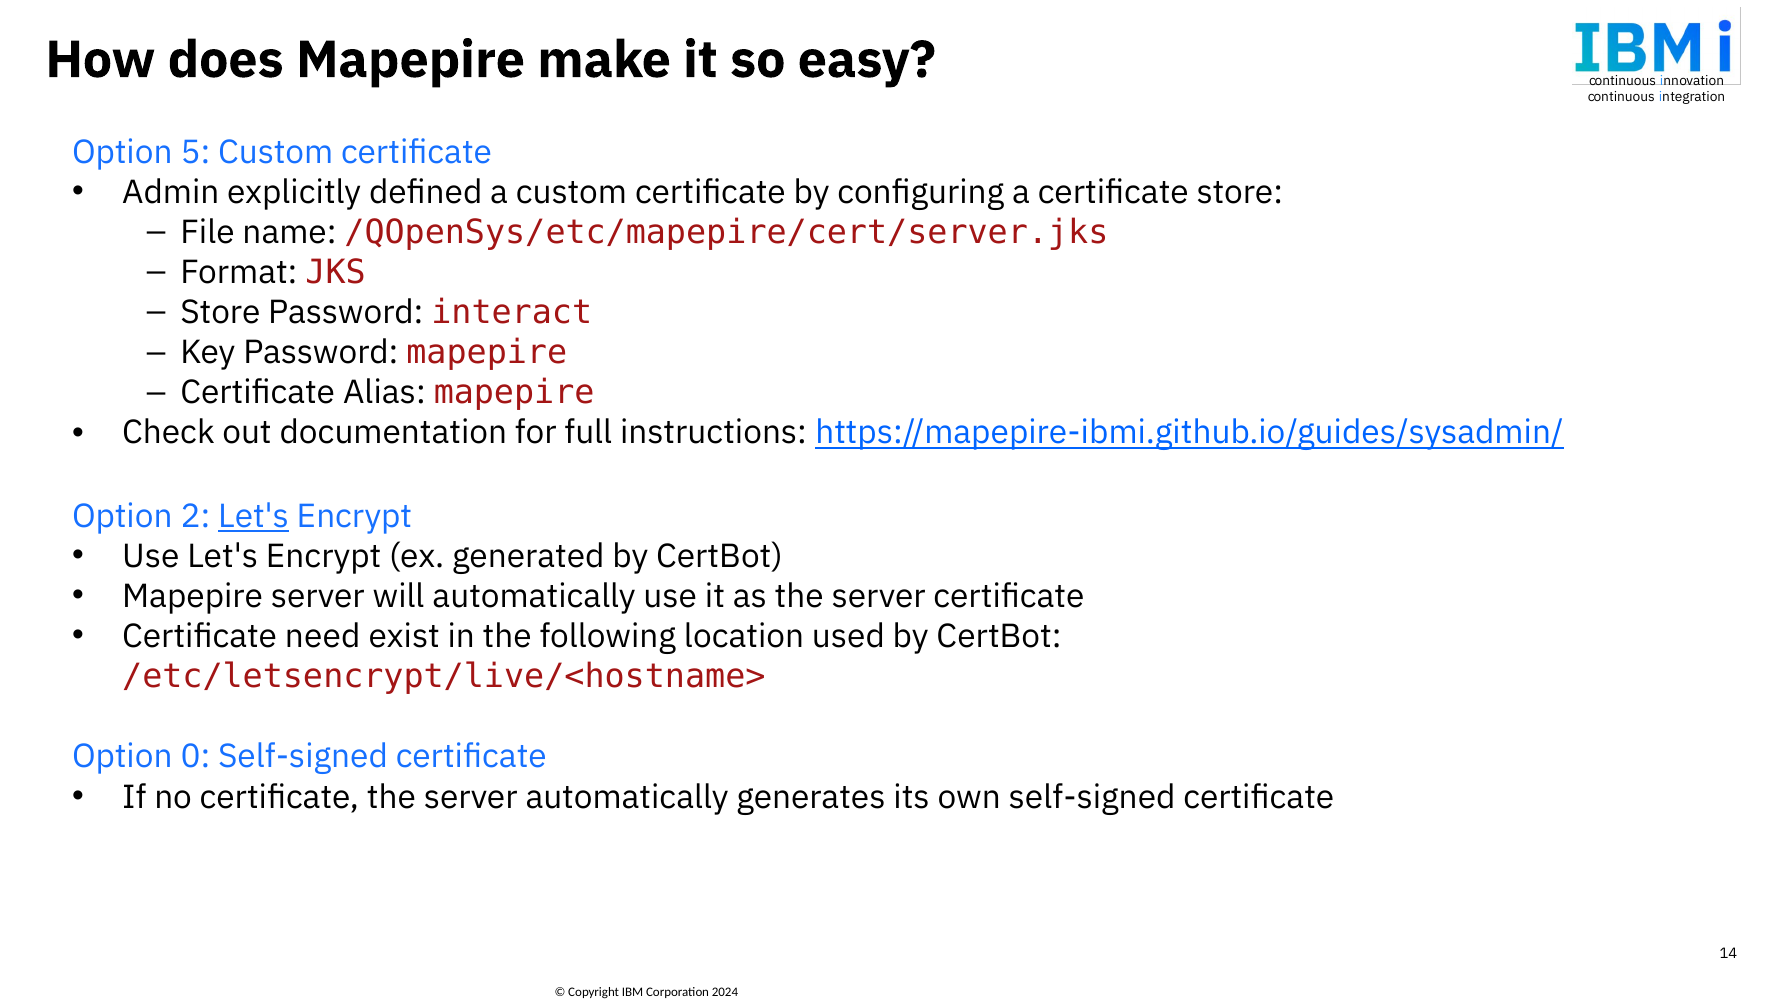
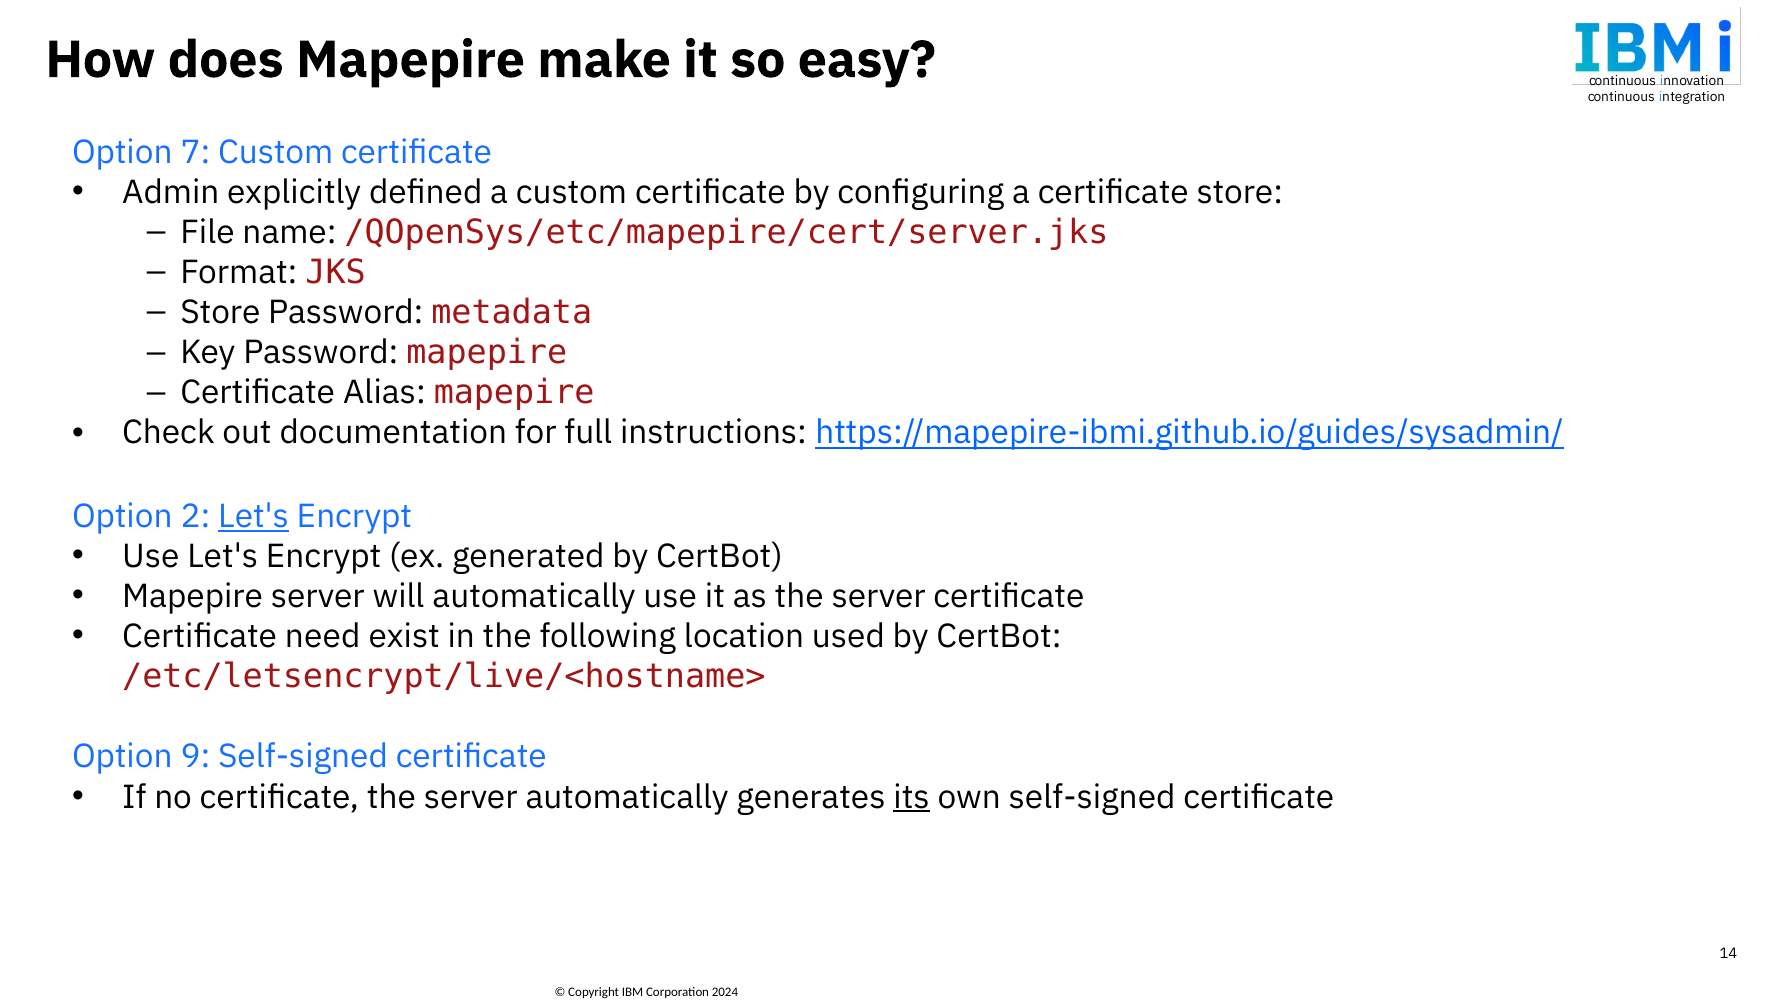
5: 5 -> 7
interact: interact -> metadata
0: 0 -> 9
its underline: none -> present
